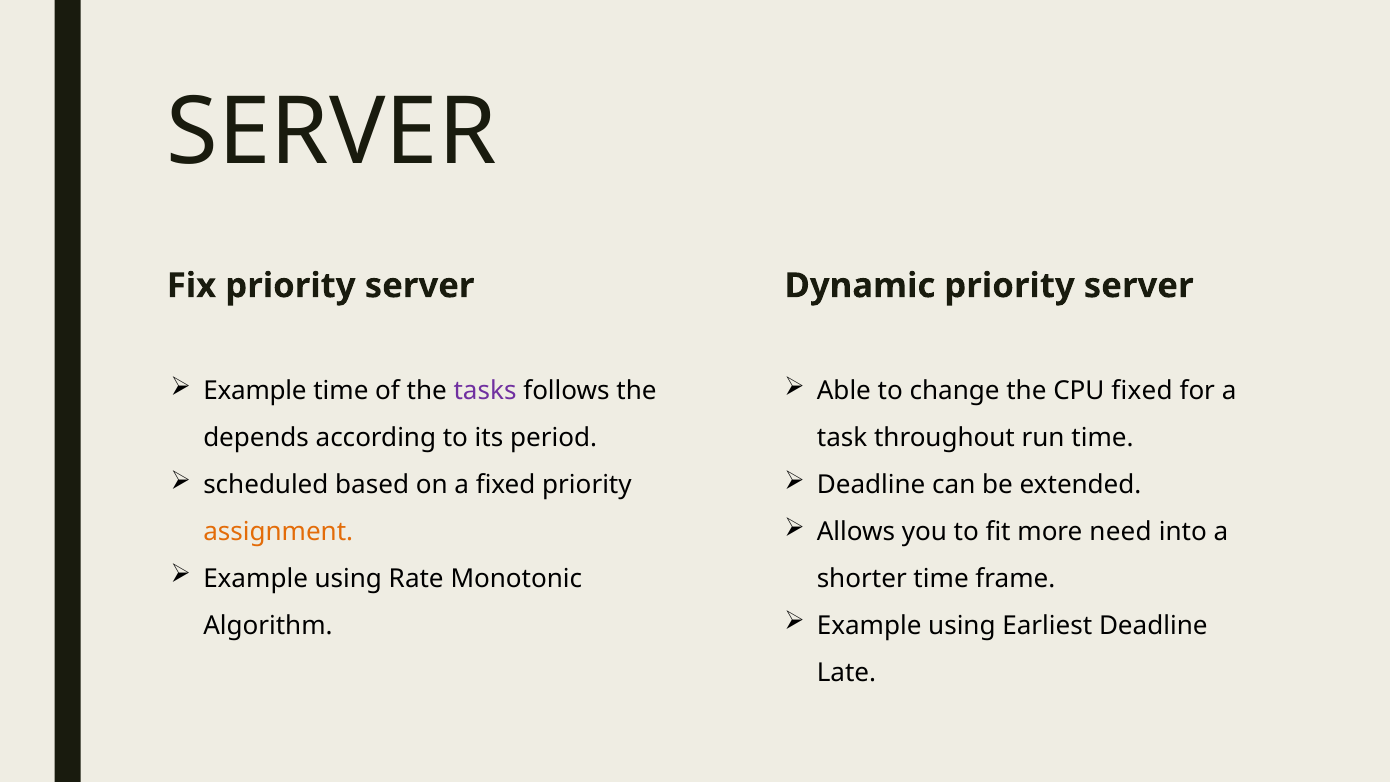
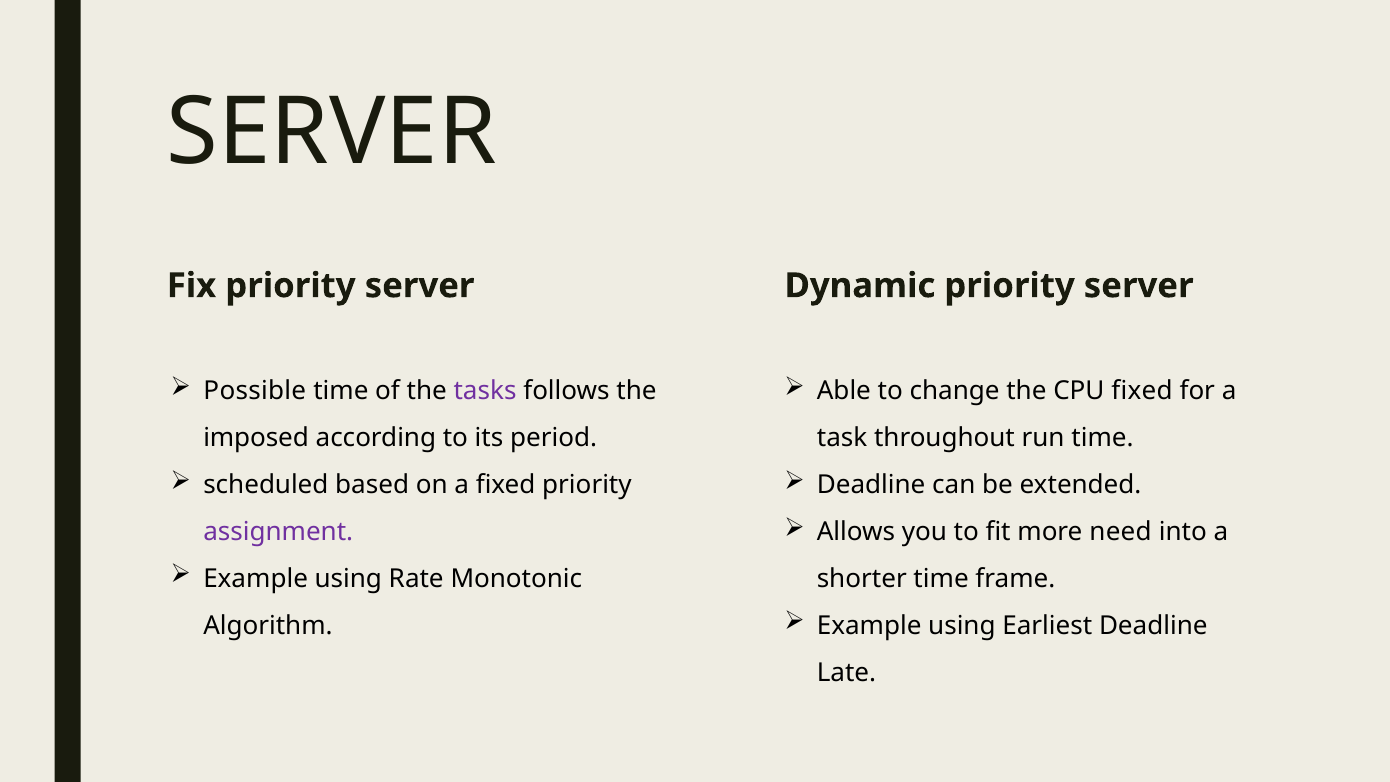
Example at (255, 391): Example -> Possible
depends: depends -> imposed
assignment colour: orange -> purple
